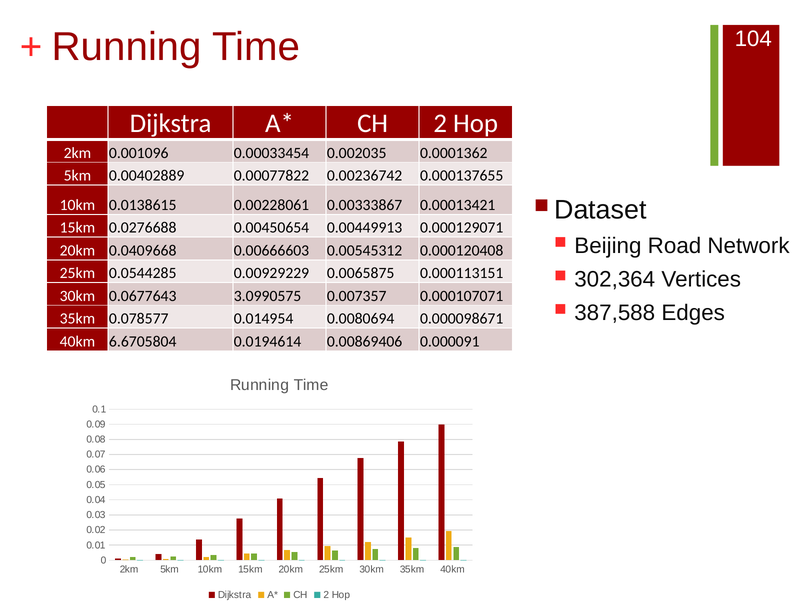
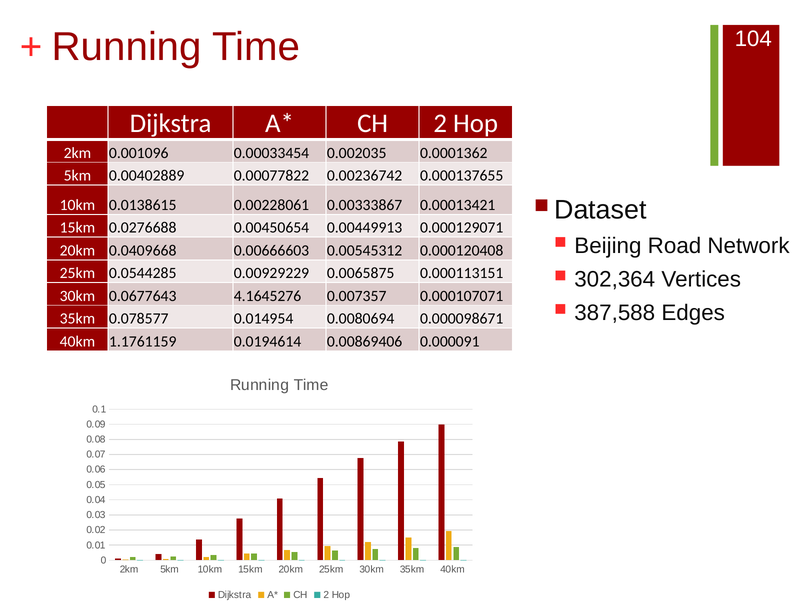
3.0990575: 3.0990575 -> 4.1645276
6.6705804: 6.6705804 -> 1.1761159
